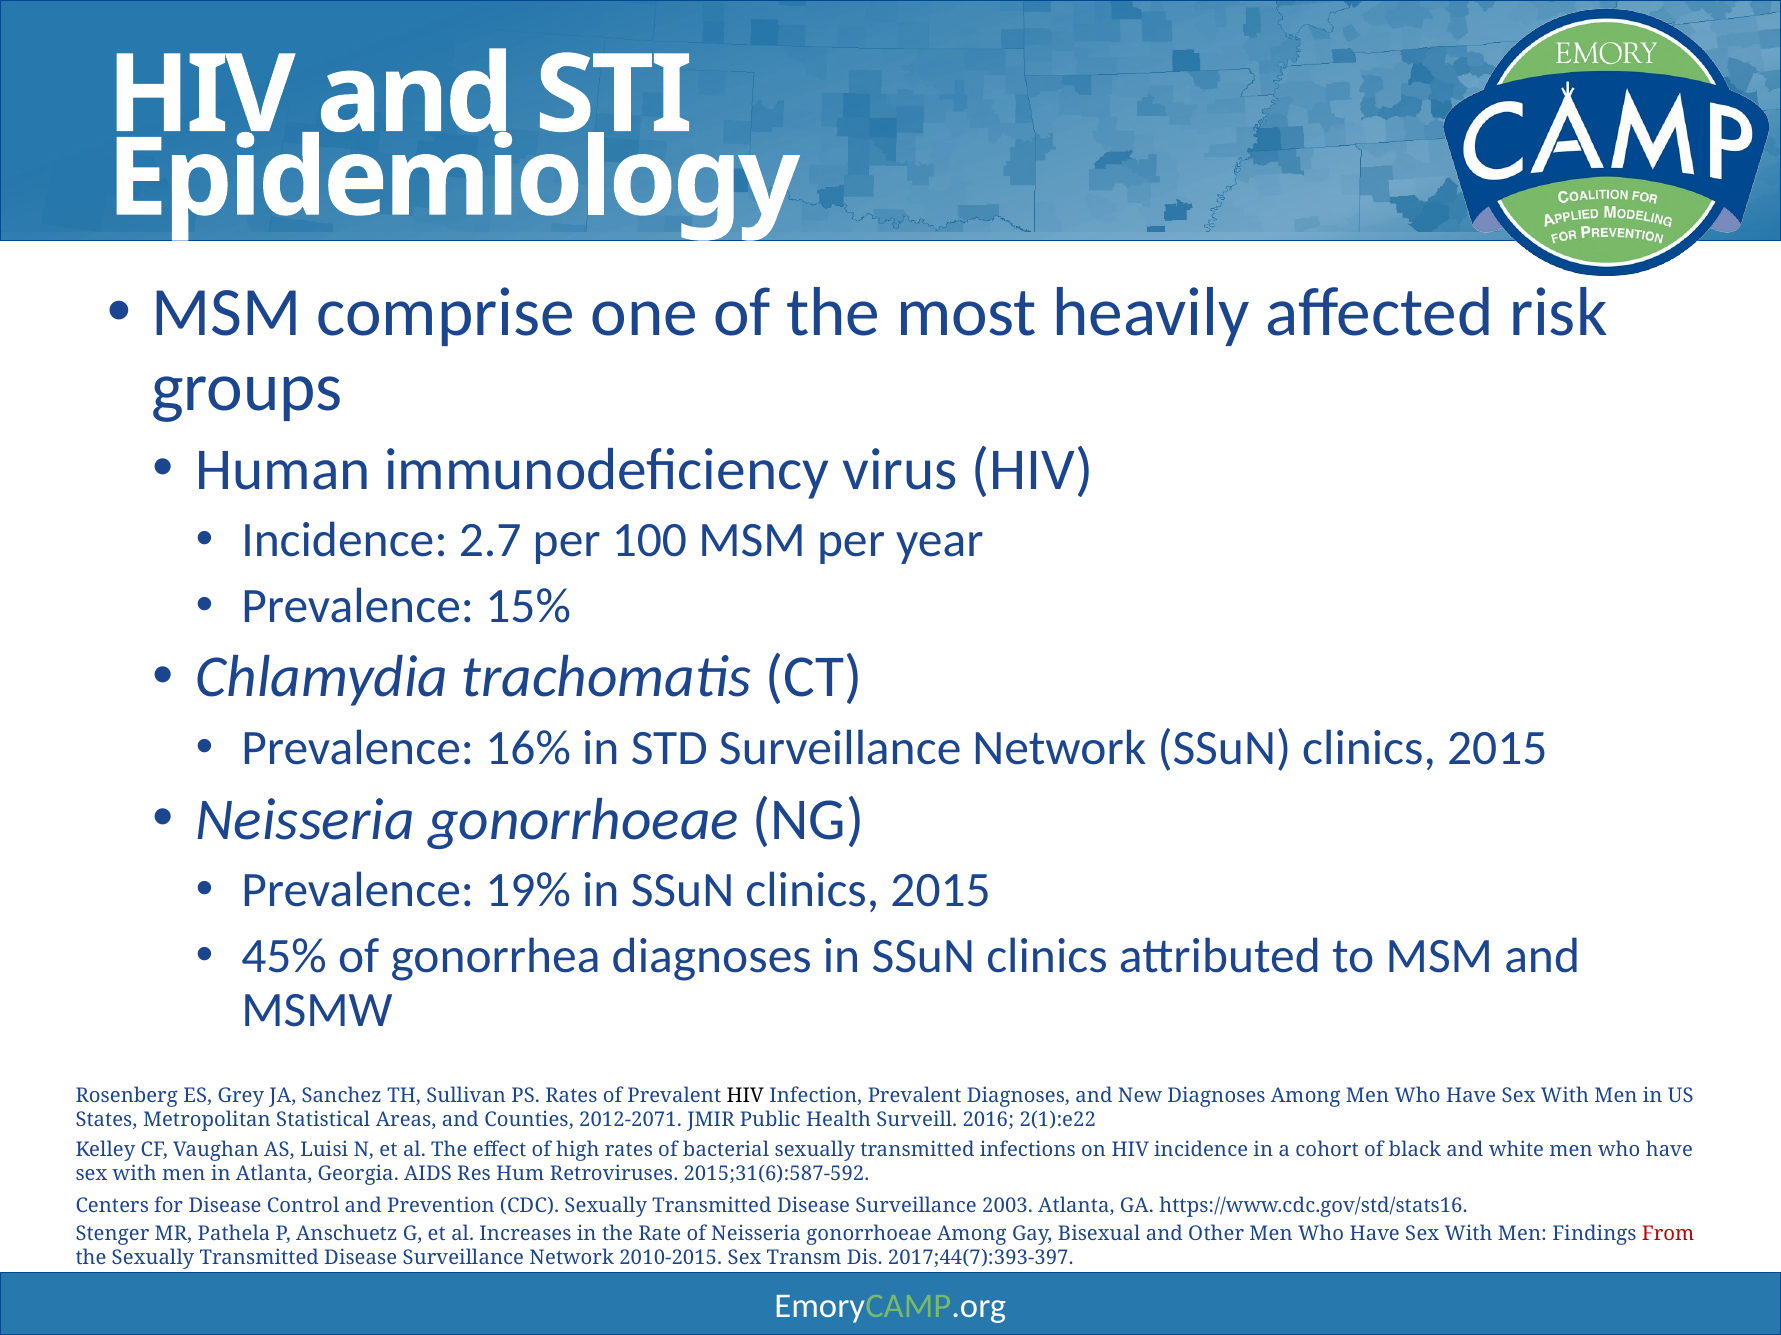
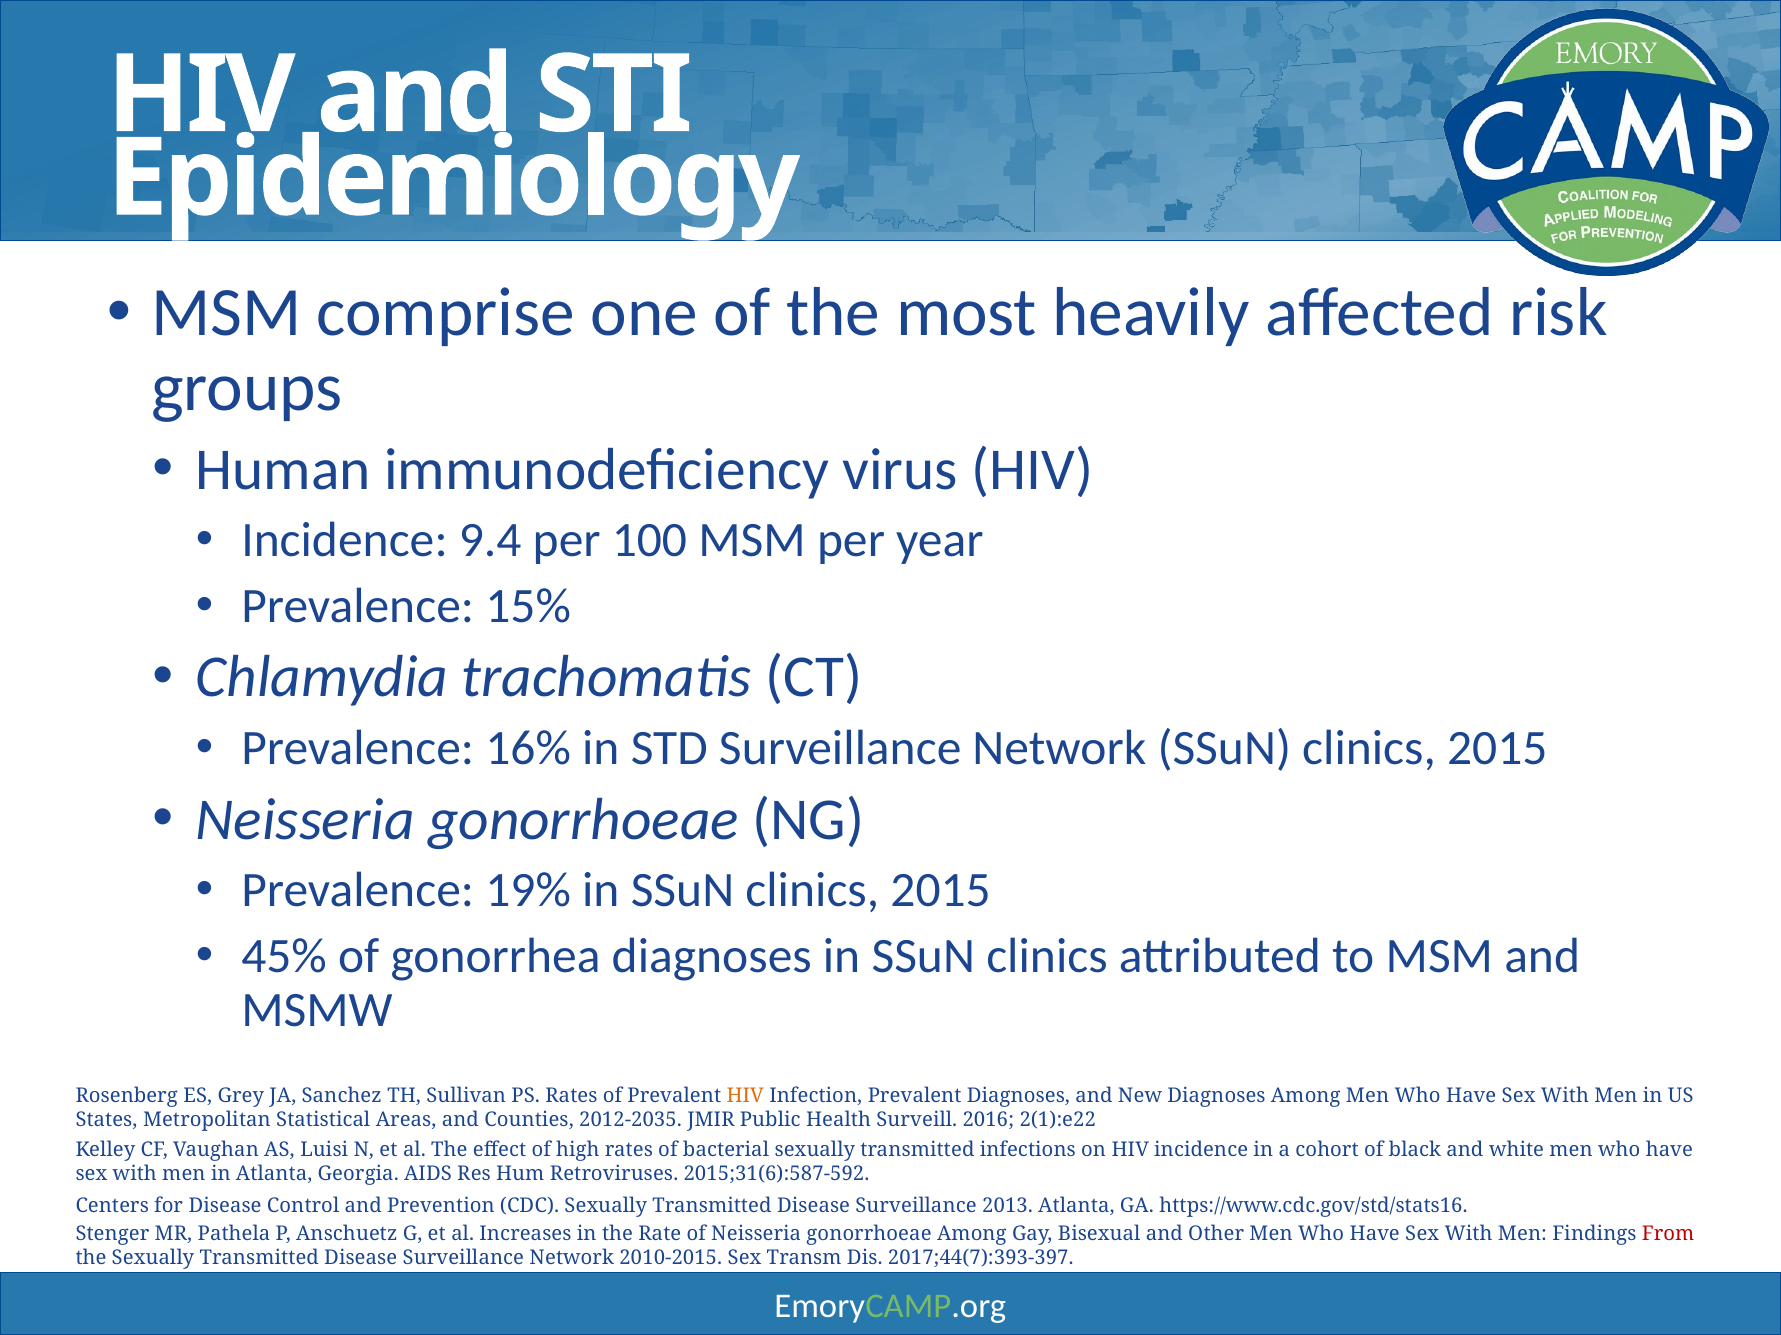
2.7: 2.7 -> 9.4
HIV at (745, 1096) colour: black -> orange
2012-2071: 2012-2071 -> 2012-2035
2003: 2003 -> 2013
